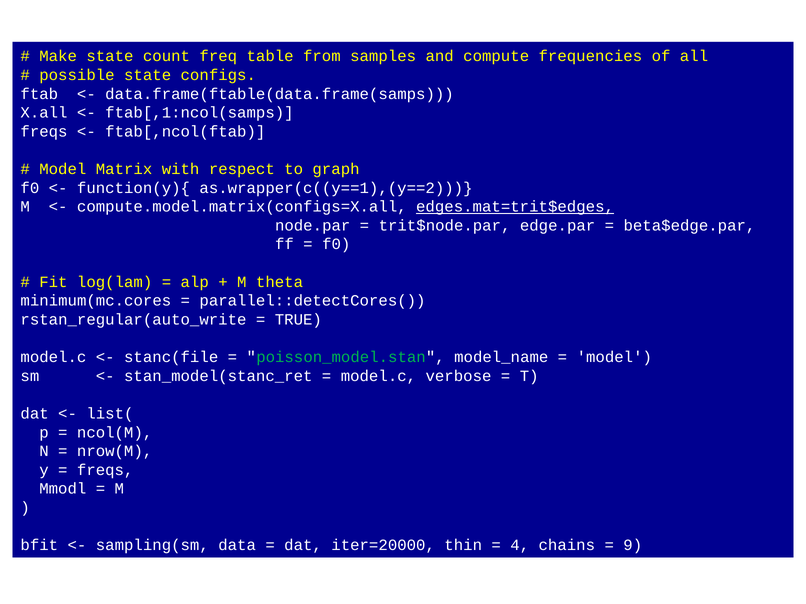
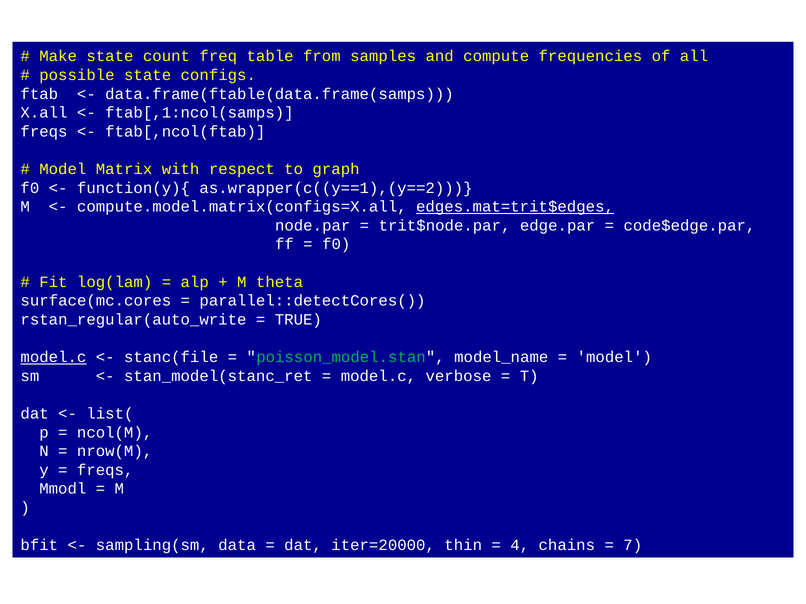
beta$edge.par: beta$edge.par -> code$edge.par
minimum(mc.cores: minimum(mc.cores -> surface(mc.cores
model.c at (53, 357) underline: none -> present
9: 9 -> 7
